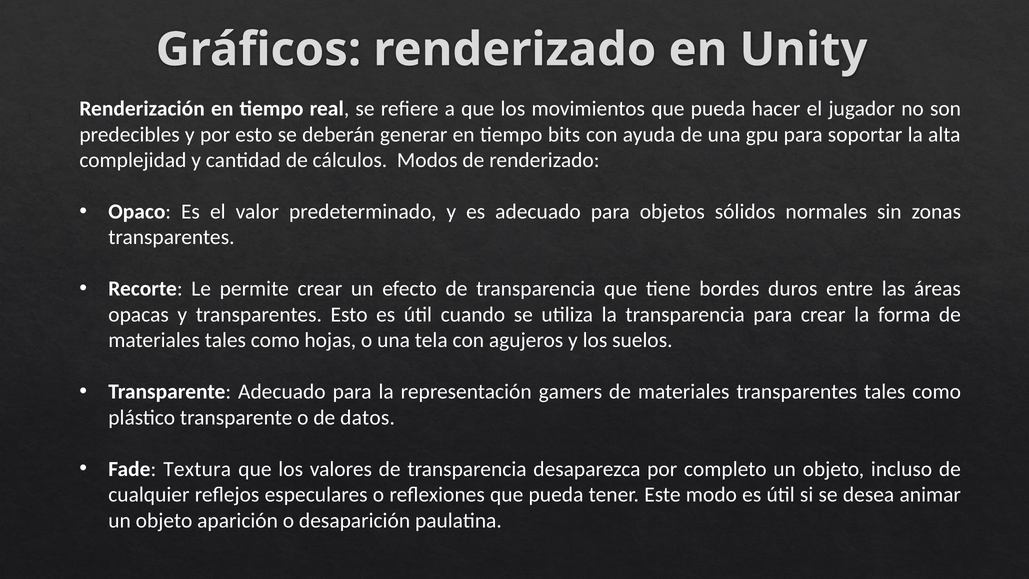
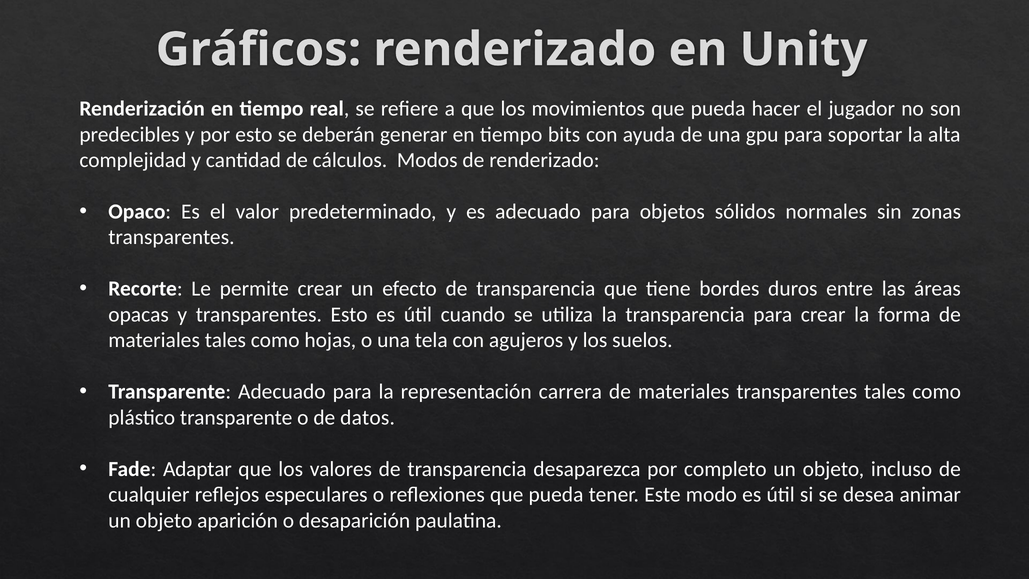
gamers: gamers -> carrera
Textura: Textura -> Adaptar
